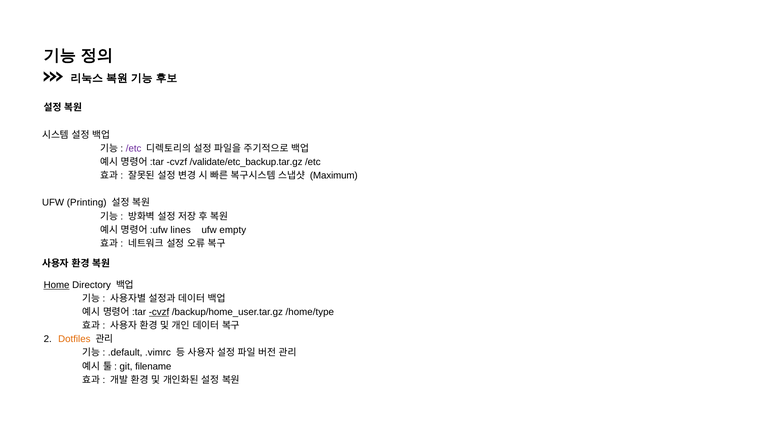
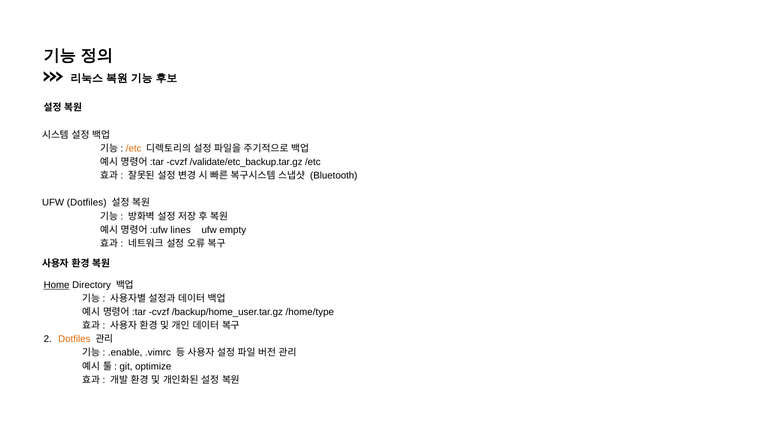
/etc at (134, 149) colour: purple -> orange
Maximum: Maximum -> Bluetooth
UFW Printing: Printing -> Dotfiles
cvzf at (159, 312) underline: present -> none
.default: .default -> .enable
filename: filename -> optimize
